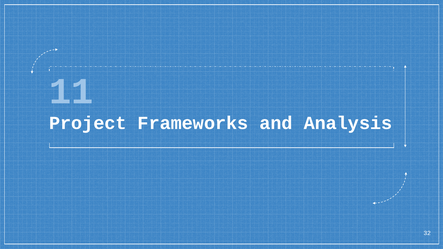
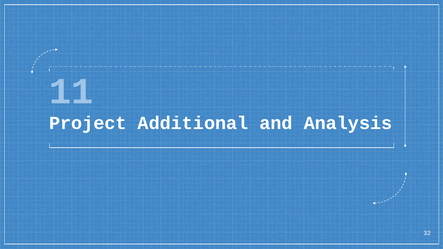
Frameworks: Frameworks -> Additional
